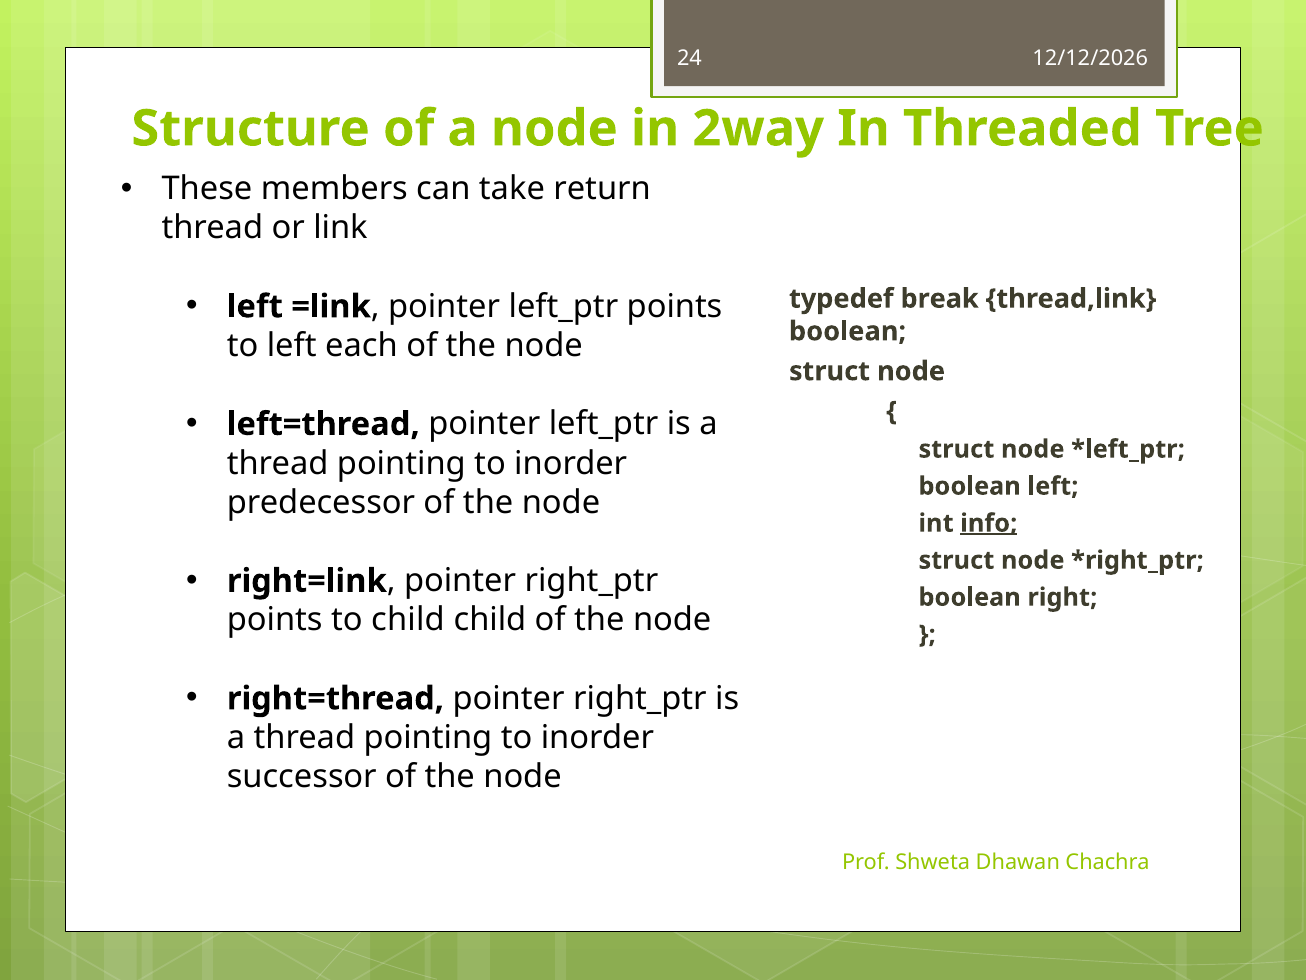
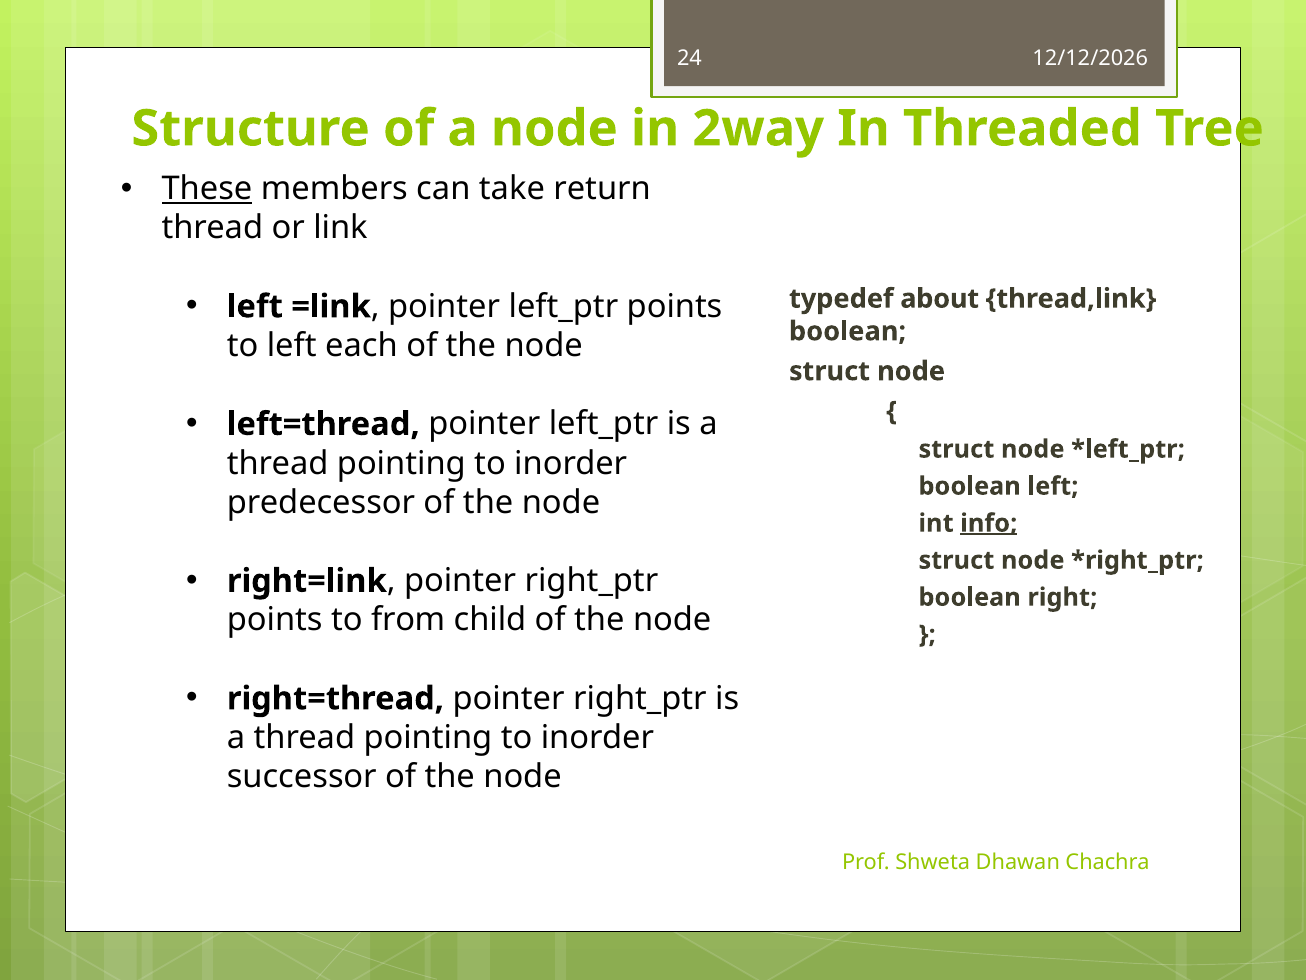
These underline: none -> present
break: break -> about
to child: child -> from
